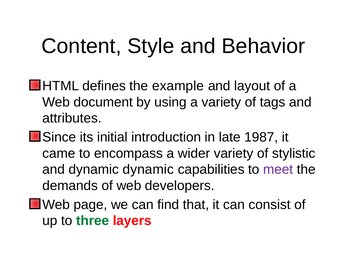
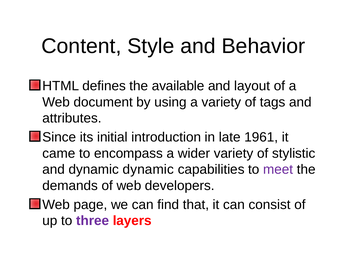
example: example -> available
1987: 1987 -> 1961
three colour: green -> purple
